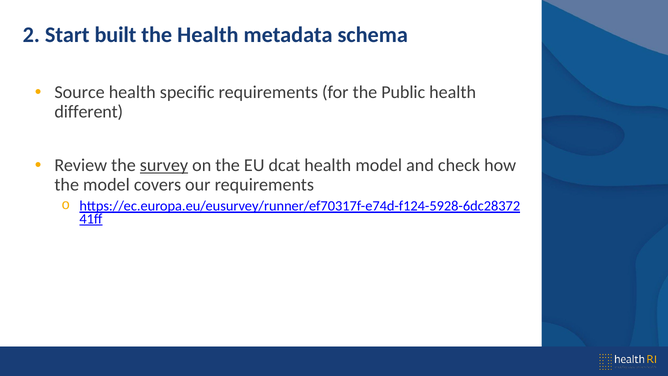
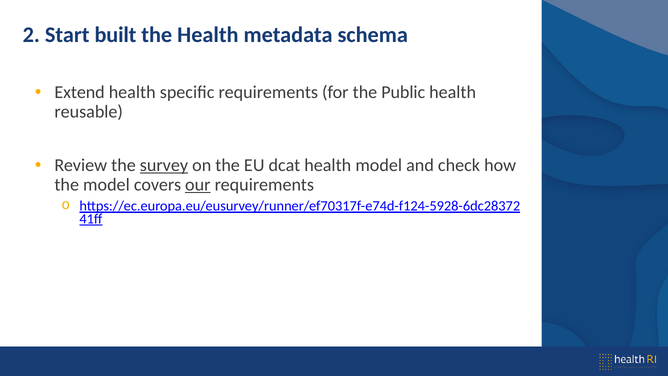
Source: Source -> Extend
different: different -> reusable
our underline: none -> present
